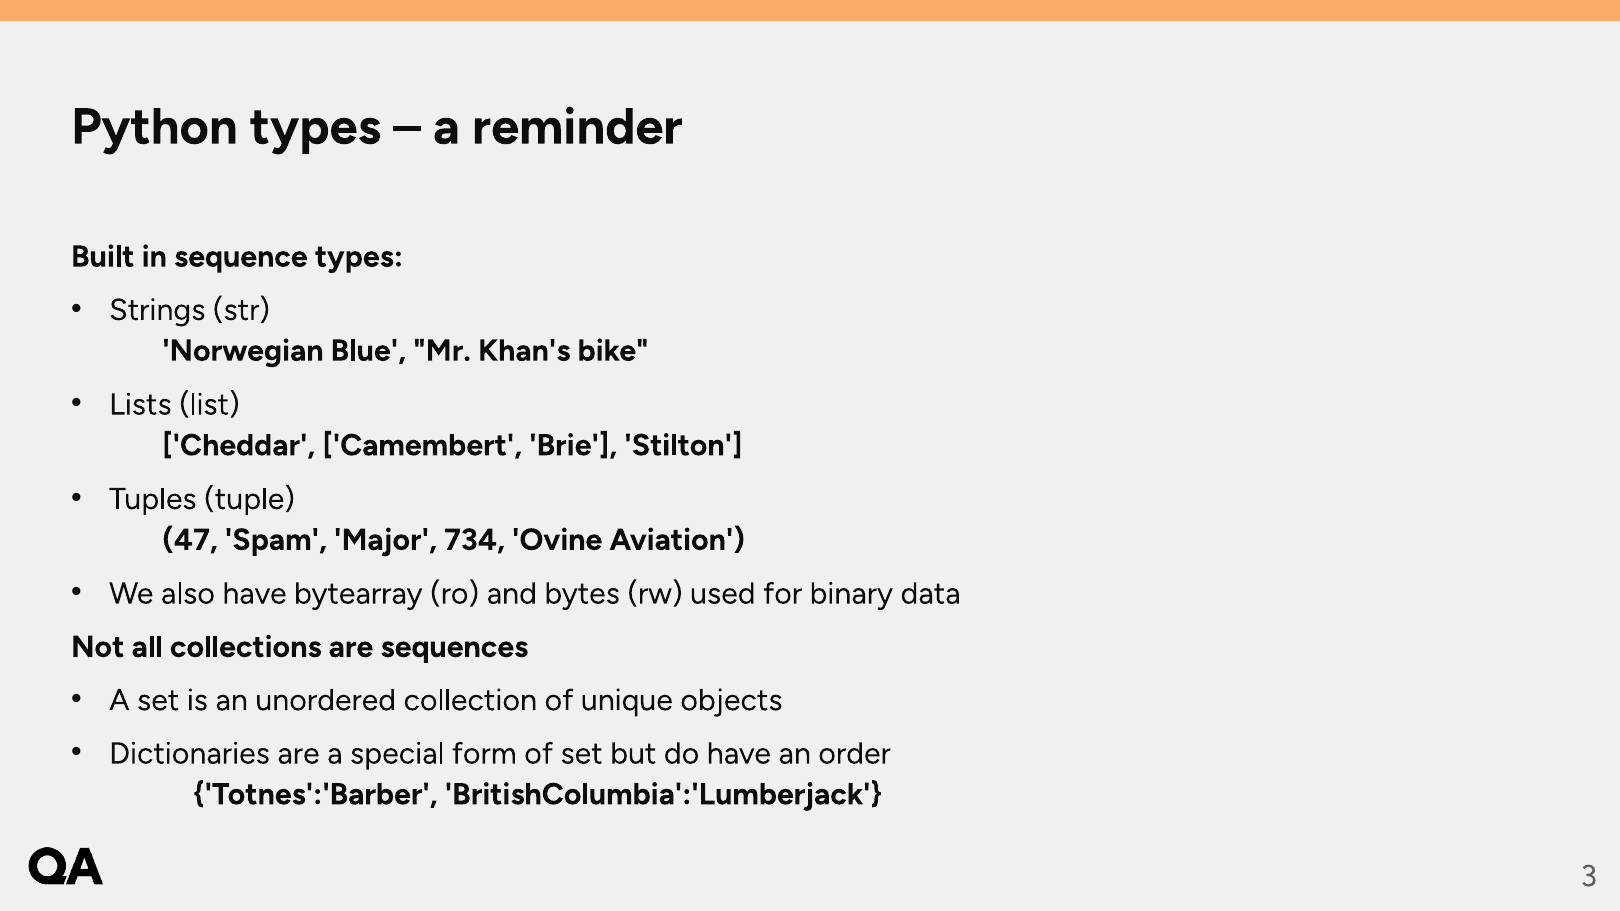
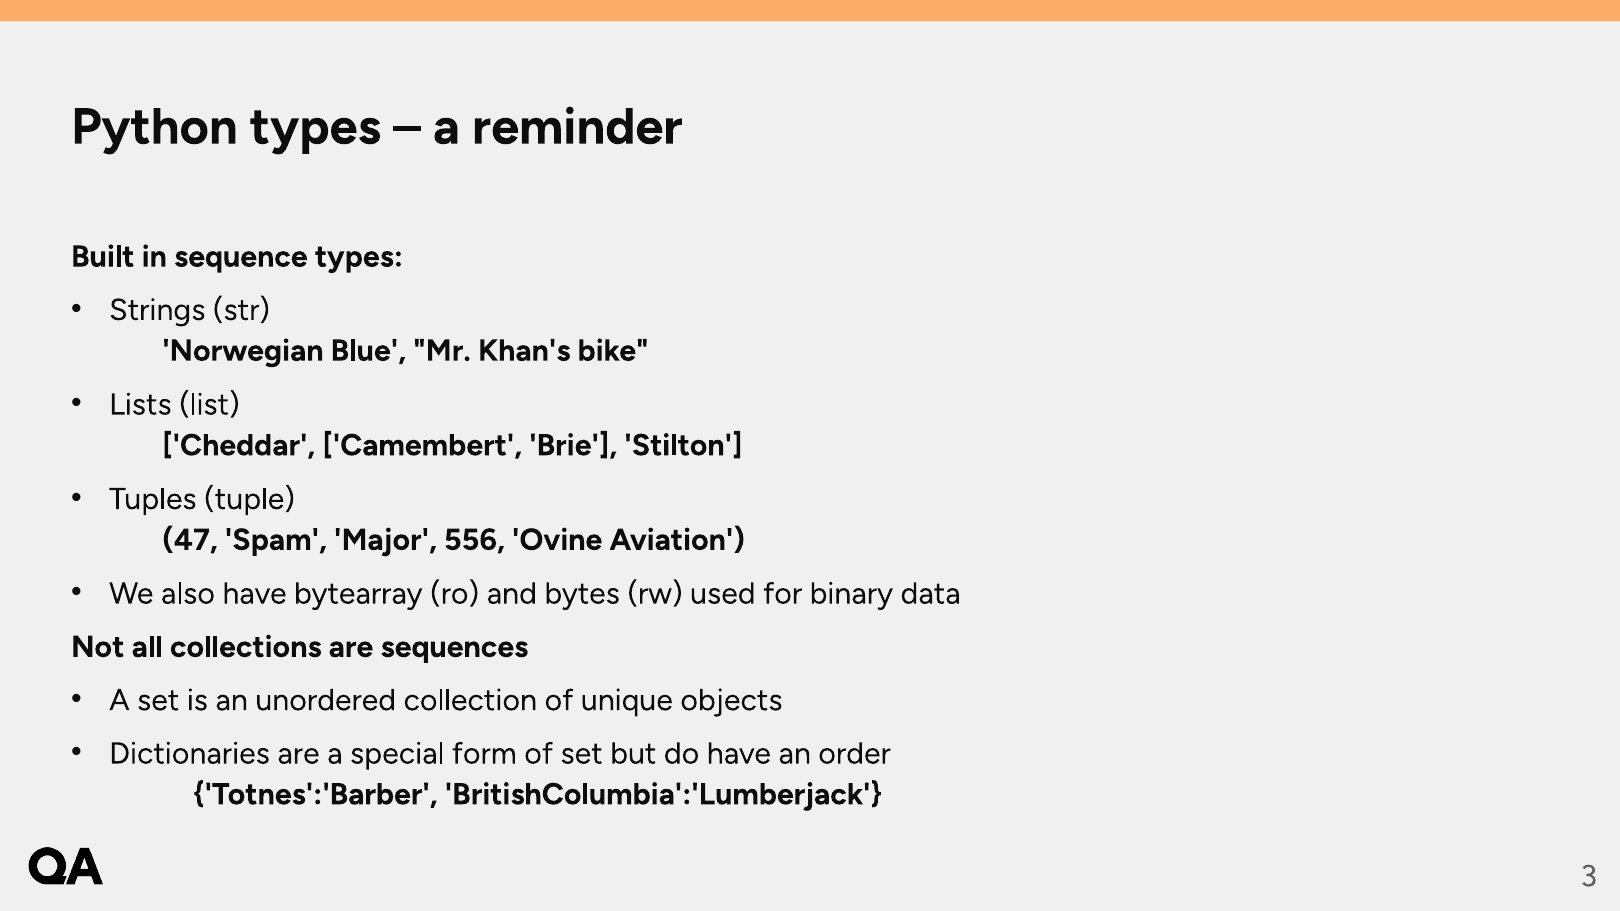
734: 734 -> 556
